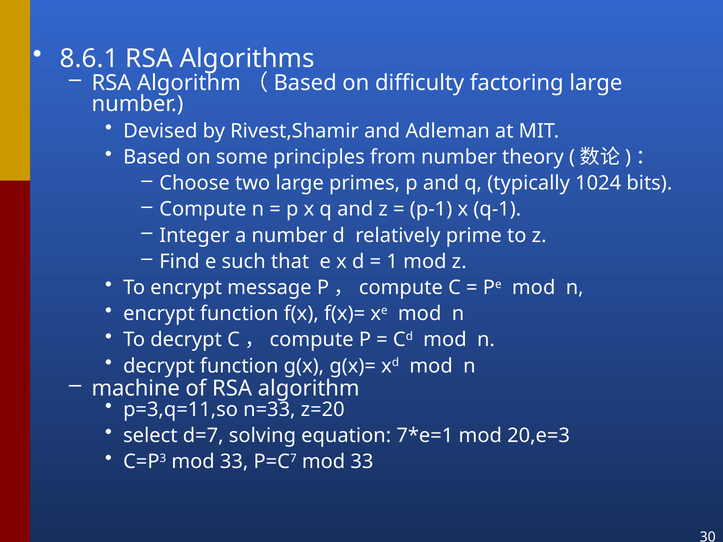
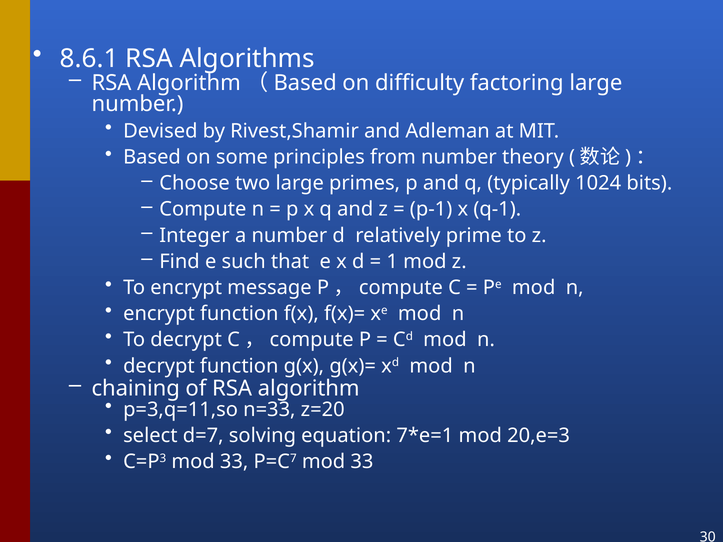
machine: machine -> chaining
